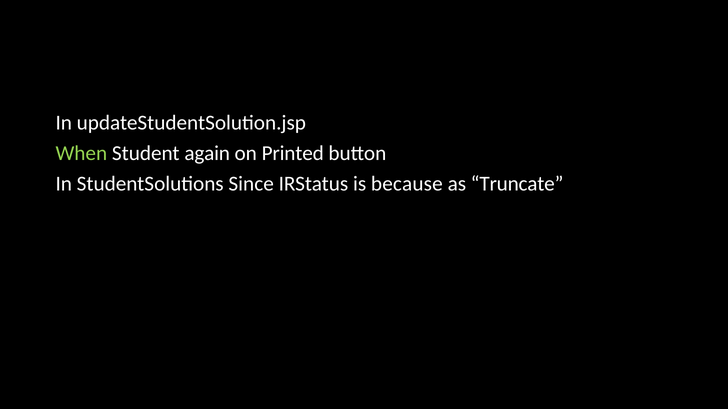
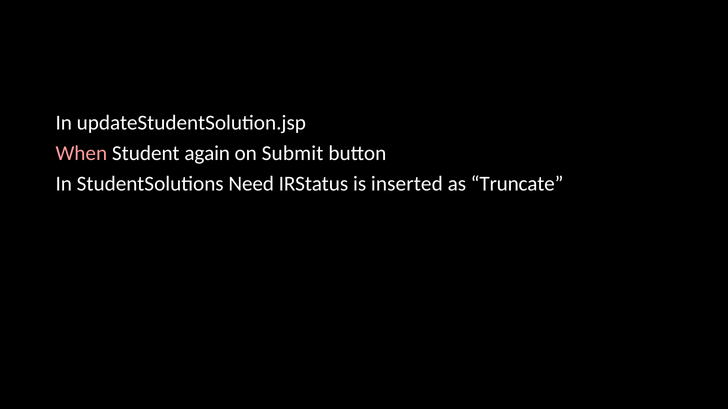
When colour: light green -> pink
Printed: Printed -> Submit
Since: Since -> Need
because: because -> inserted
